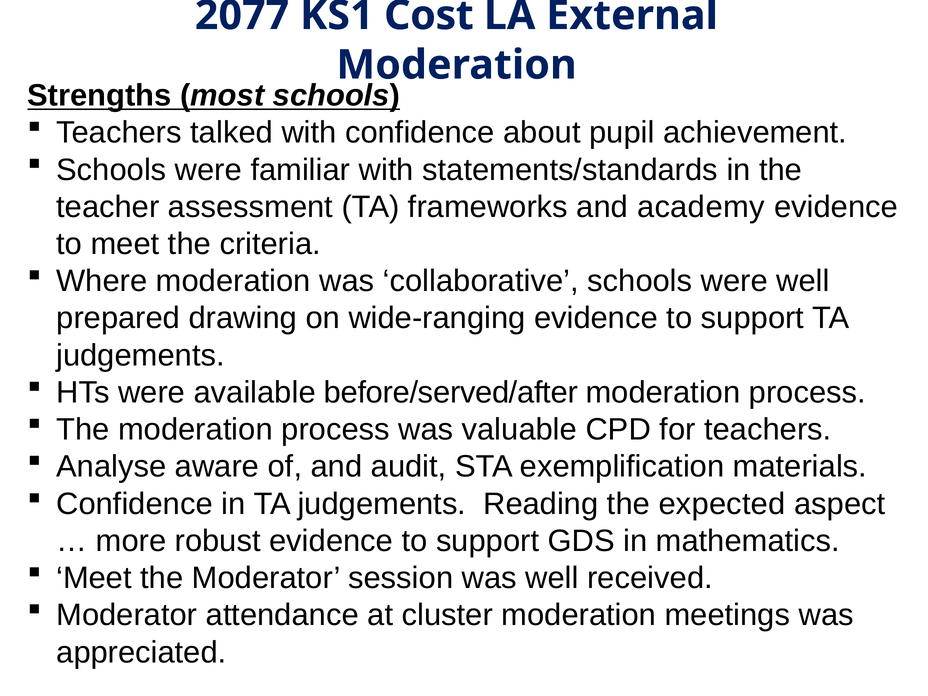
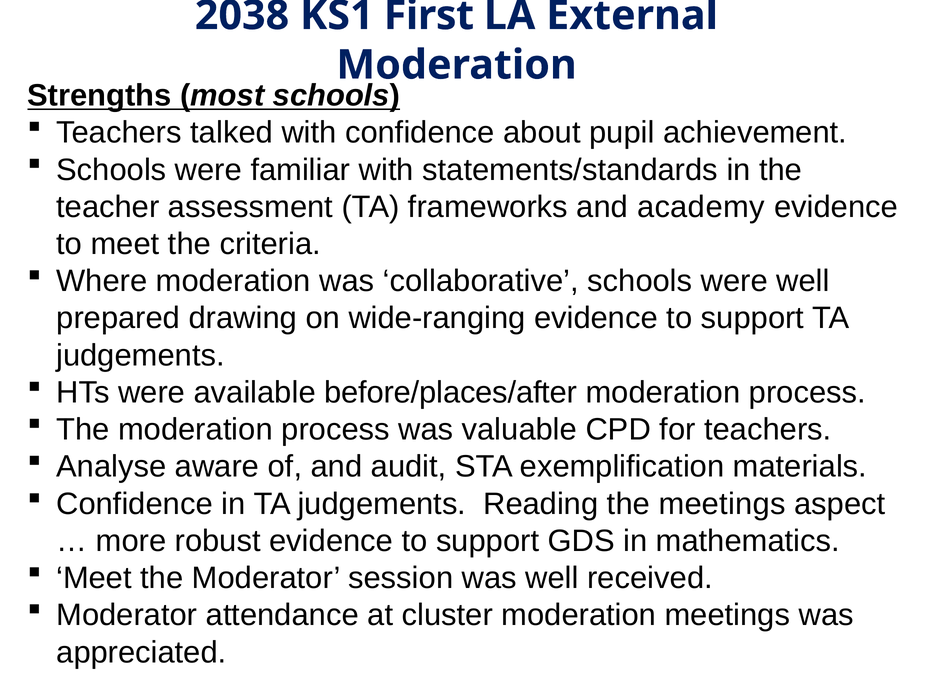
2077: 2077 -> 2038
Cost: Cost -> First
before/served/after: before/served/after -> before/places/after
the expected: expected -> meetings
